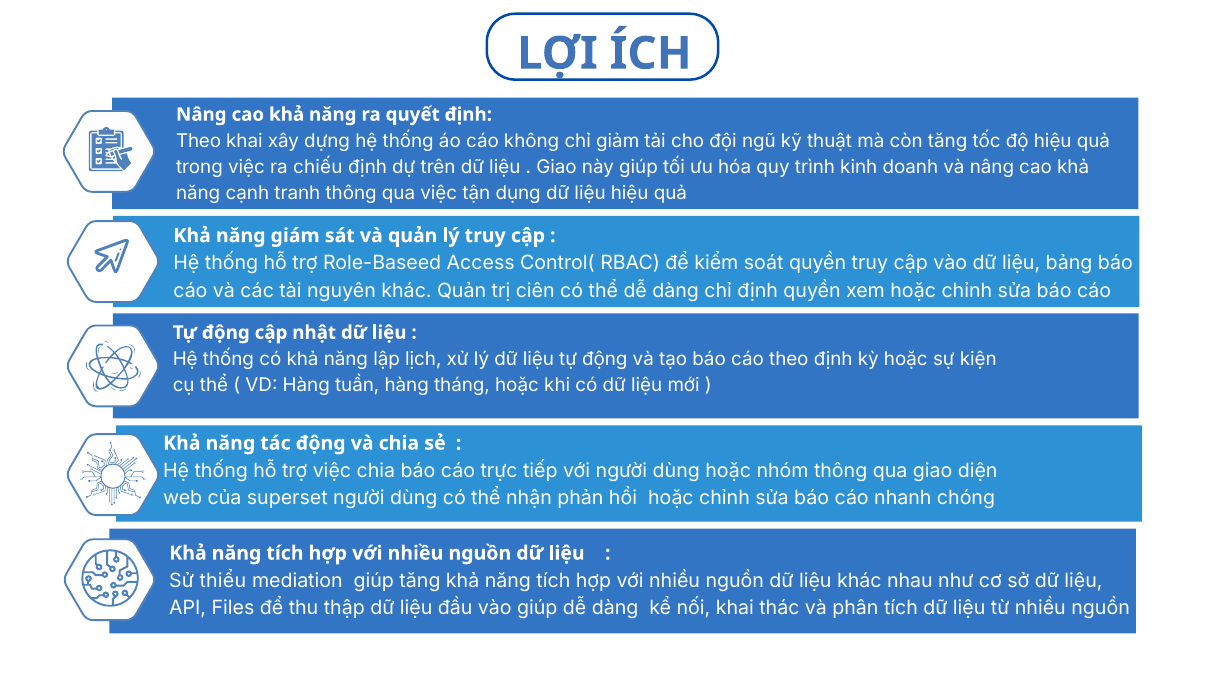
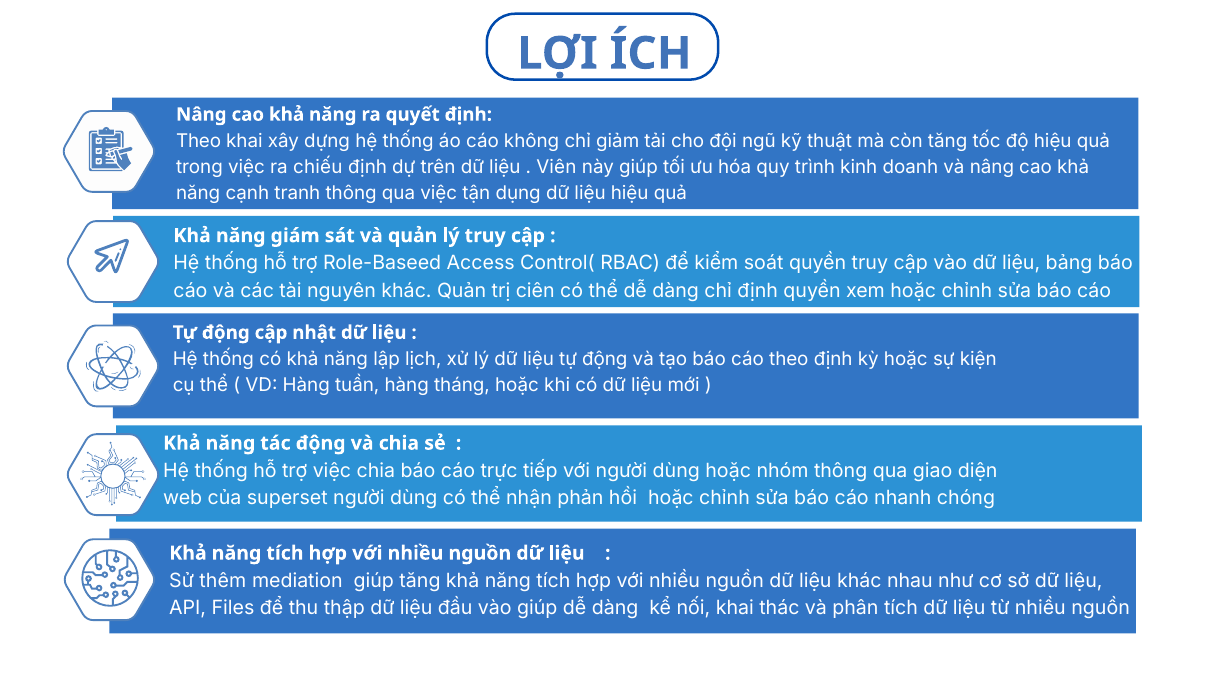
Giao at (556, 167): Giao -> Viên
Sử thiểu: thiểu -> thêm
